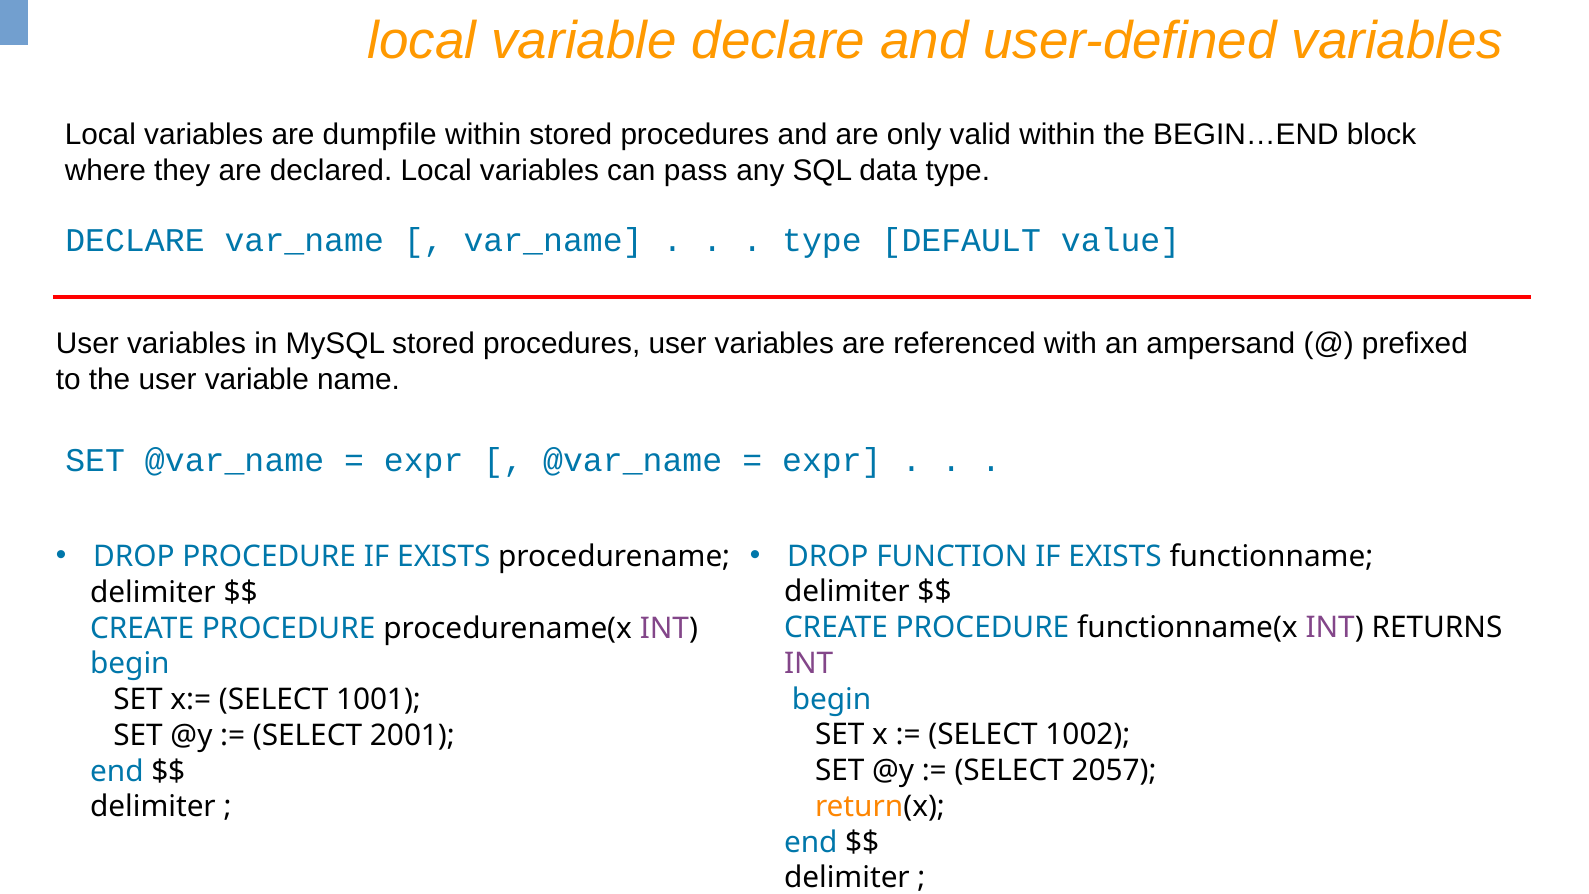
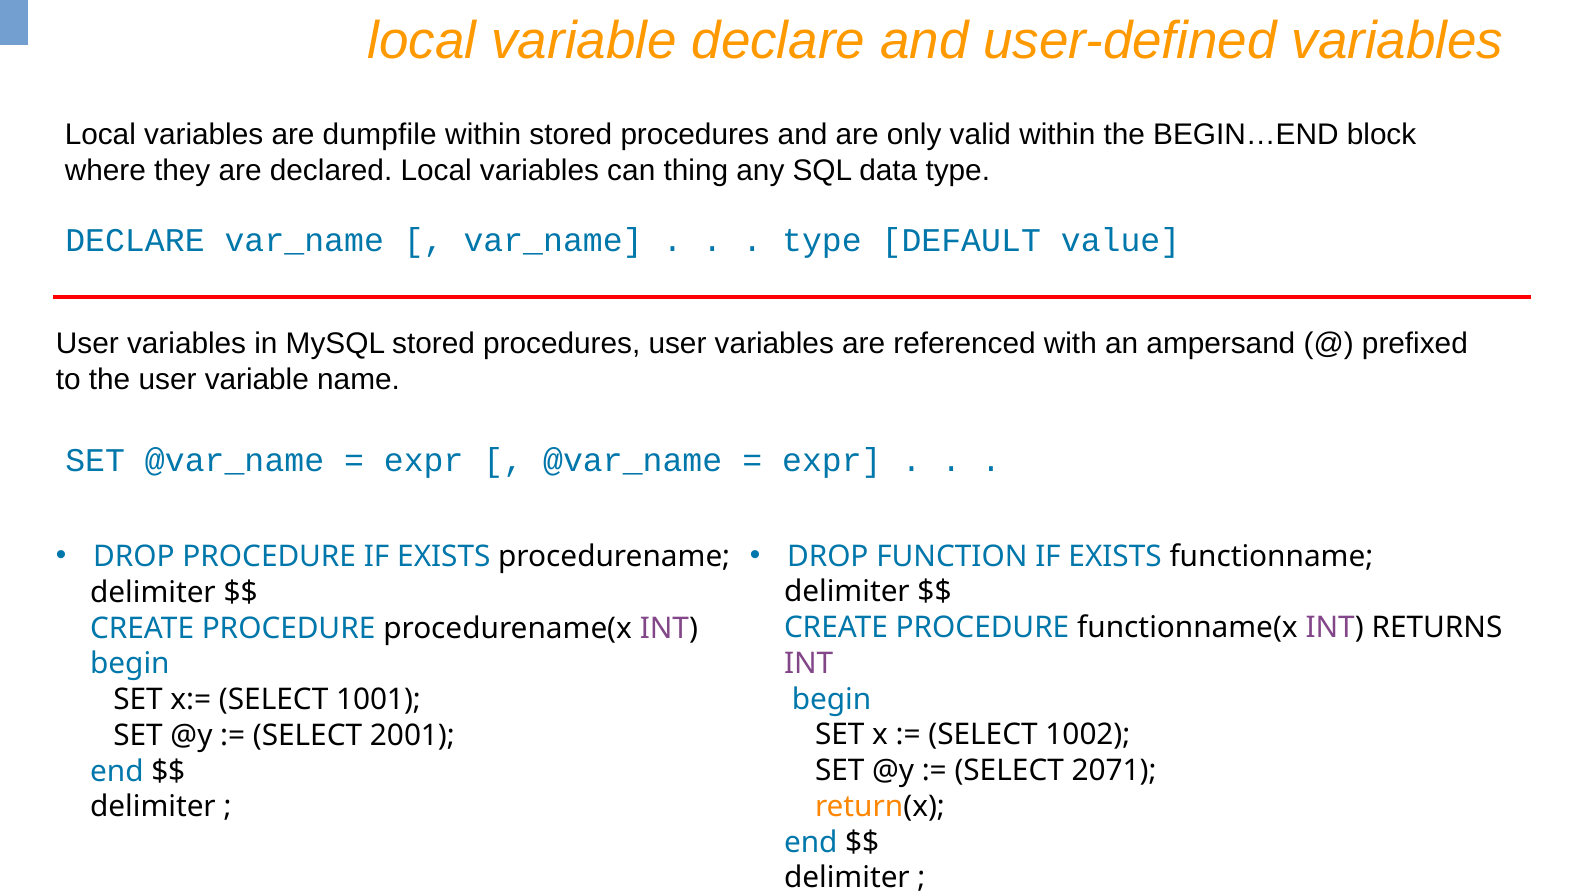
pass: pass -> thing
2057: 2057 -> 2071
